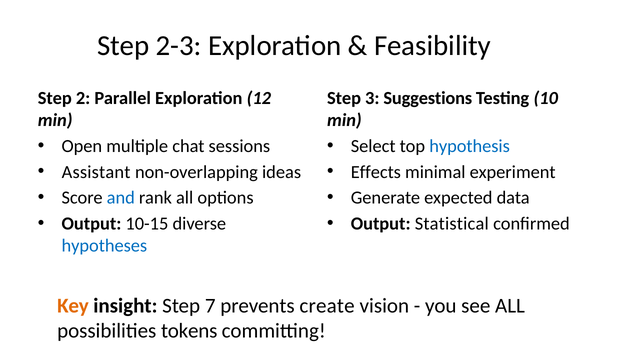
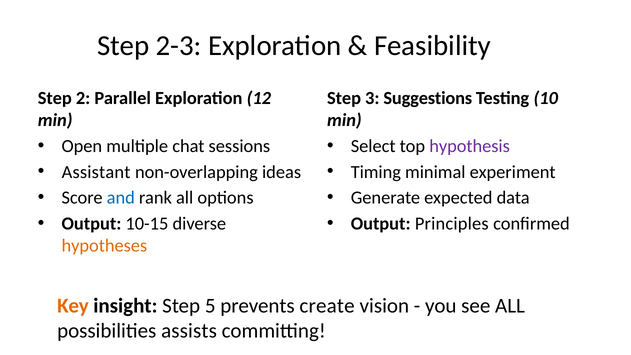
hypothesis colour: blue -> purple
Effects: Effects -> Timing
Statistical: Statistical -> Principles
hypotheses colour: blue -> orange
7: 7 -> 5
tokens: tokens -> assists
